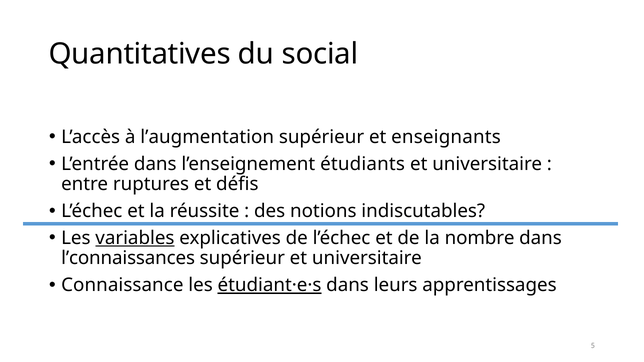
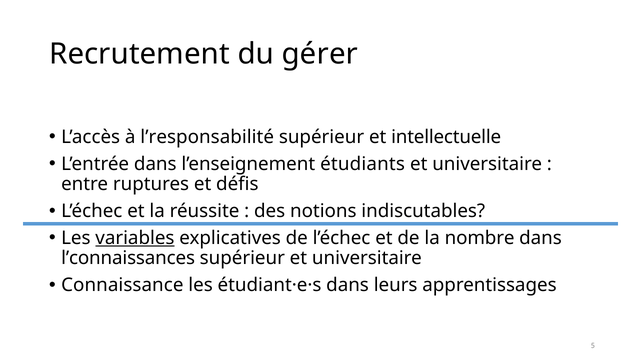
Quantitatives: Quantitatives -> Recrutement
social: social -> gérer
l’augmentation: l’augmentation -> l’responsabilité
enseignants: enseignants -> intellectuelle
étudiant·e·s underline: present -> none
